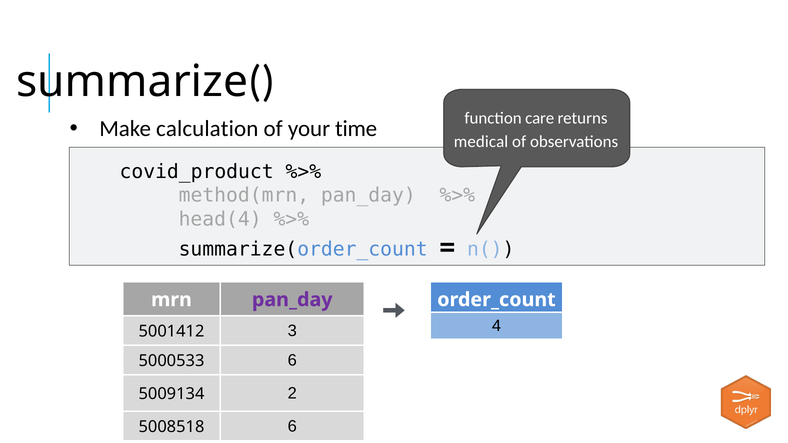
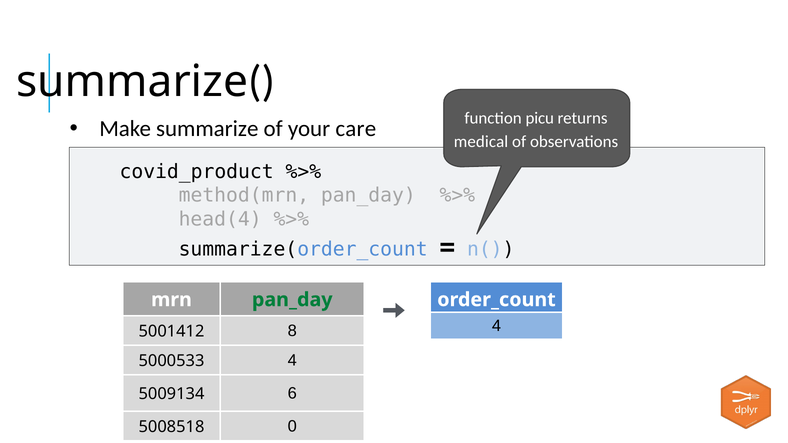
care: care -> picu
Make calculation: calculation -> summarize
time: time -> care
pan_day at (292, 300) colour: purple -> green
3: 3 -> 8
5000533 6: 6 -> 4
2: 2 -> 6
5008518 6: 6 -> 0
